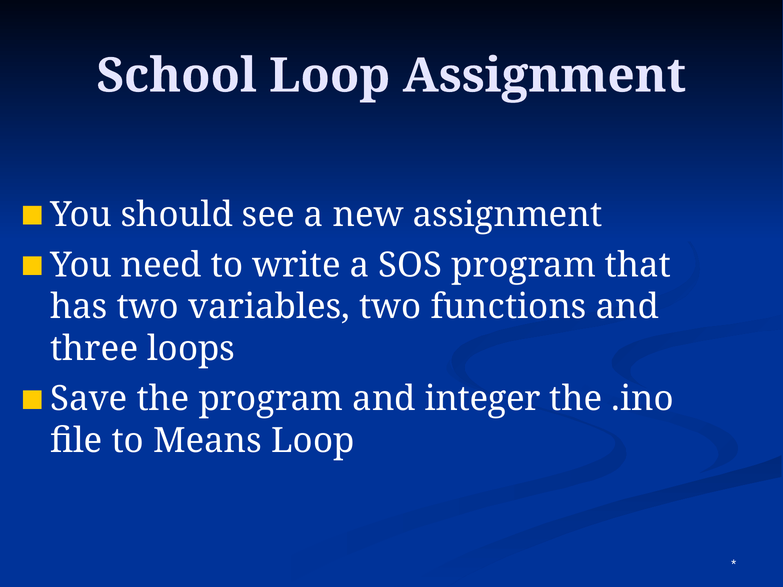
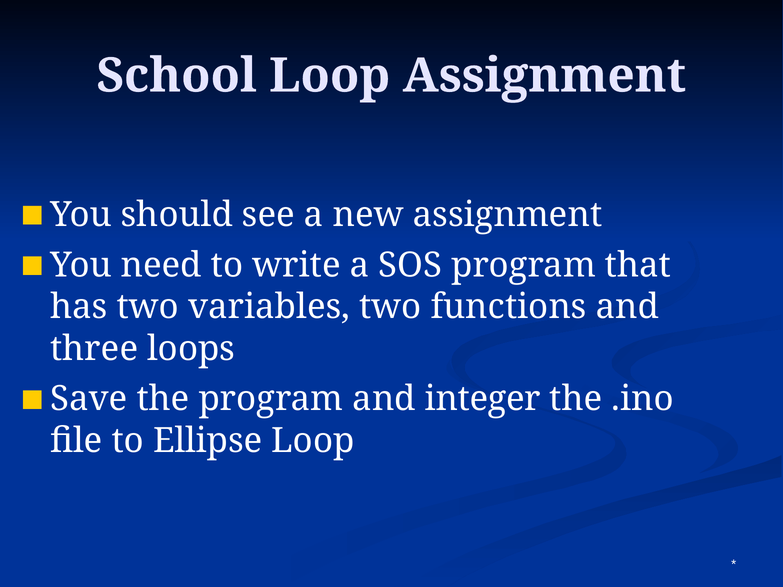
Means: Means -> Ellipse
